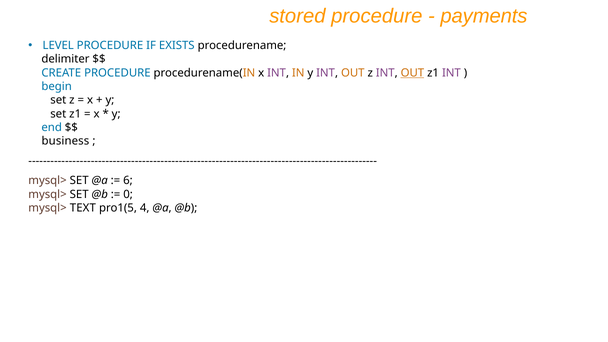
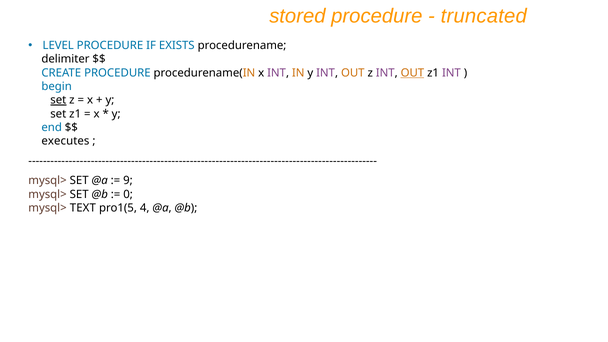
payments: payments -> truncated
set at (58, 100) underline: none -> present
business: business -> executes
6: 6 -> 9
